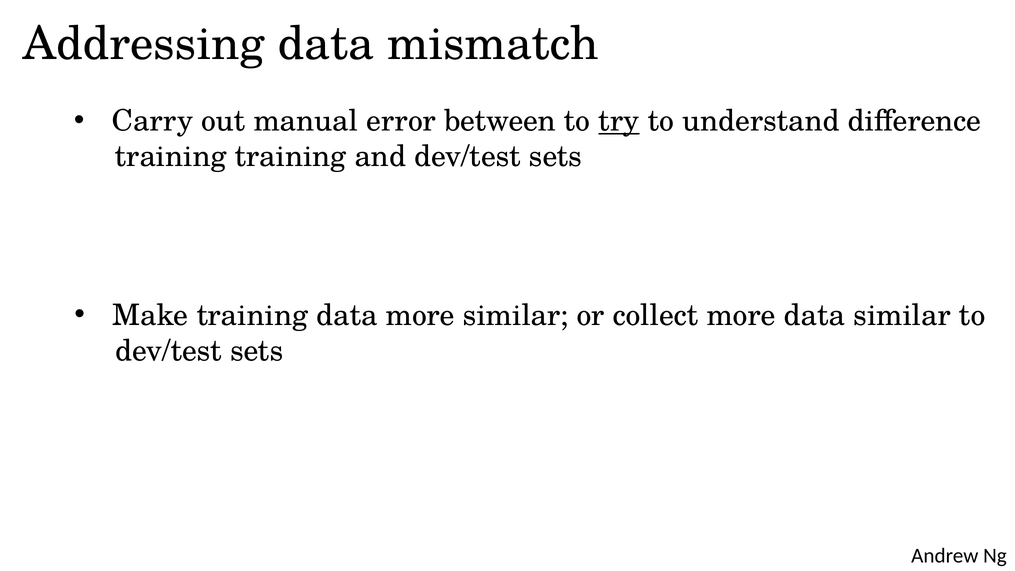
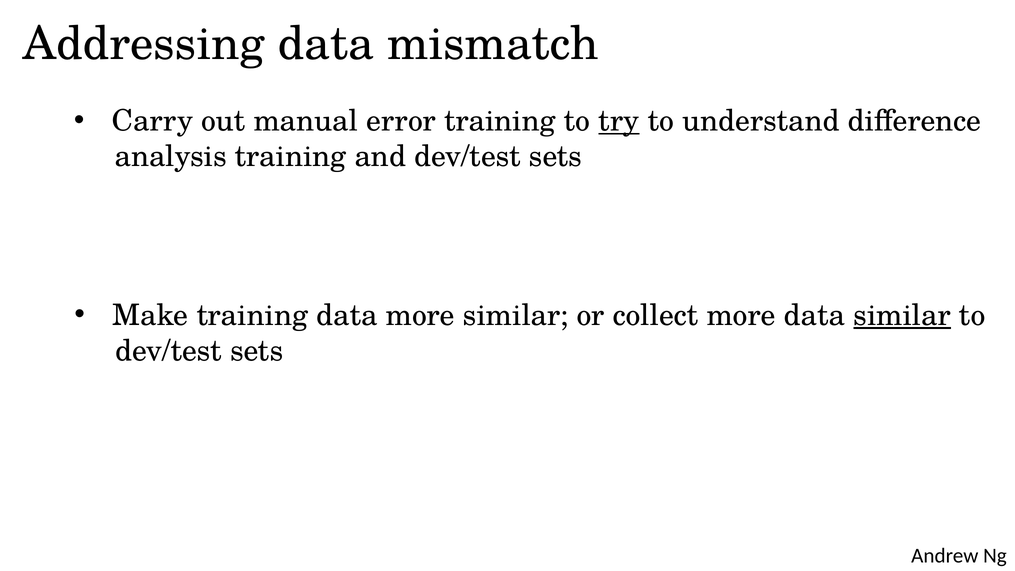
error between: between -> training
training at (171, 157): training -> analysis
similar at (902, 315) underline: none -> present
